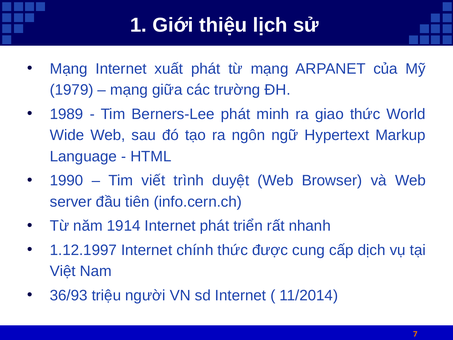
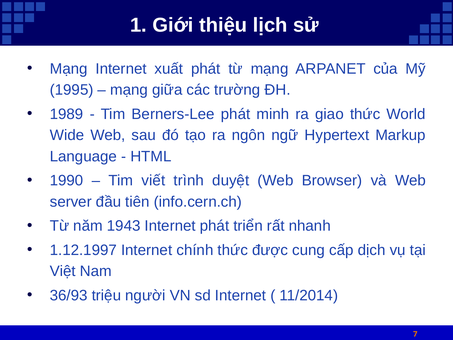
1979: 1979 -> 1995
1914: 1914 -> 1943
